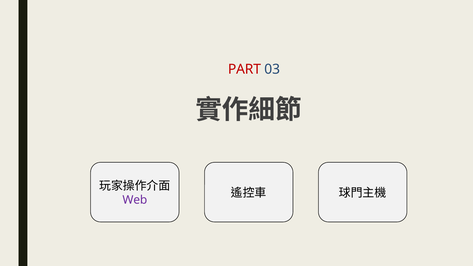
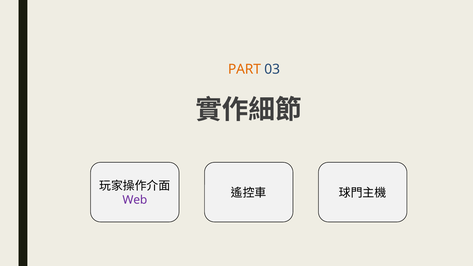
PART colour: red -> orange
